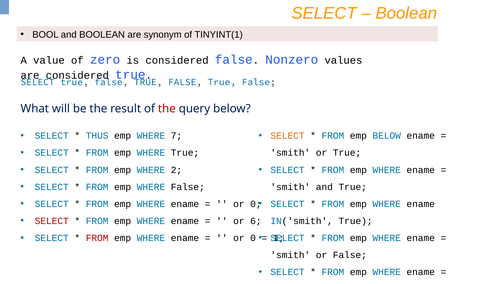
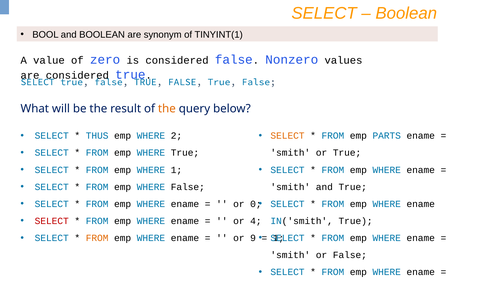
the at (167, 108) colour: red -> orange
7: 7 -> 2
emp BELOW: BELOW -> PARTS
WHERE 2: 2 -> 1
6: 6 -> 4
FROM at (97, 238) colour: red -> orange
0 at (253, 238): 0 -> 9
